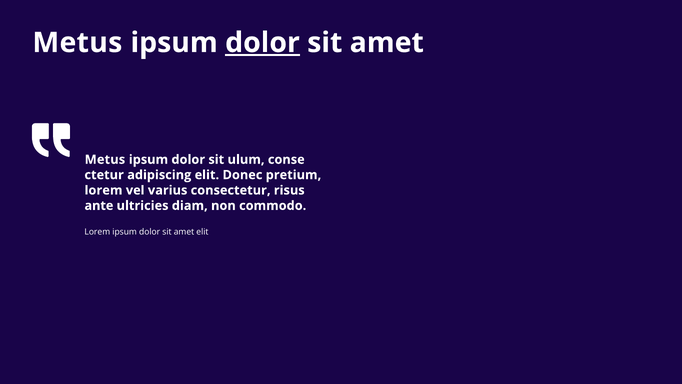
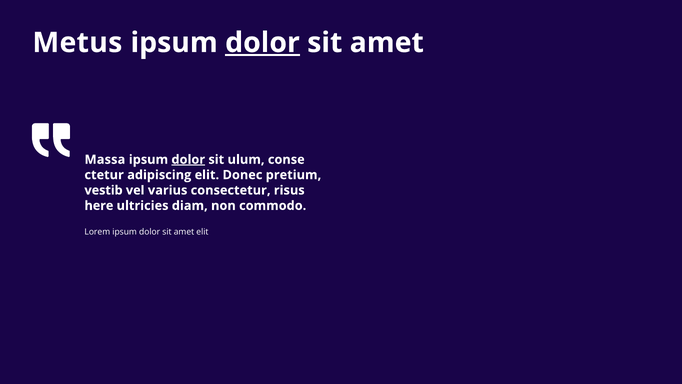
Metus at (105, 159): Metus -> Massa
dolor at (188, 159) underline: none -> present
lorem at (103, 190): lorem -> vestib
ante: ante -> here
